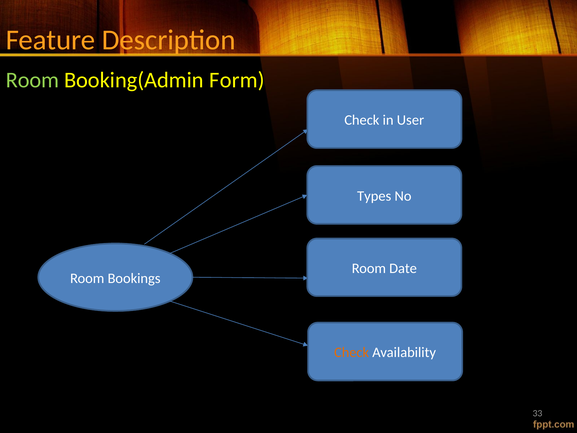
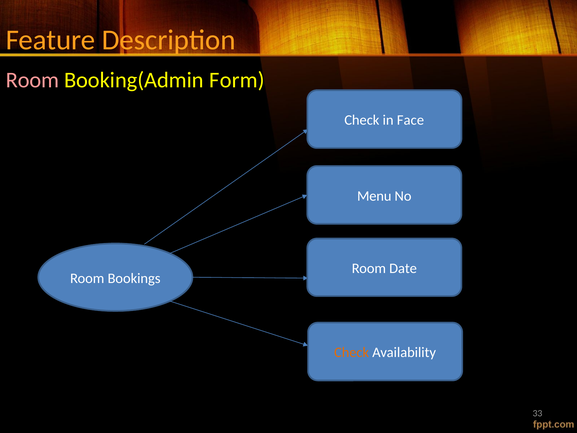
Room at (32, 80) colour: light green -> pink
User: User -> Face
Types: Types -> Menu
